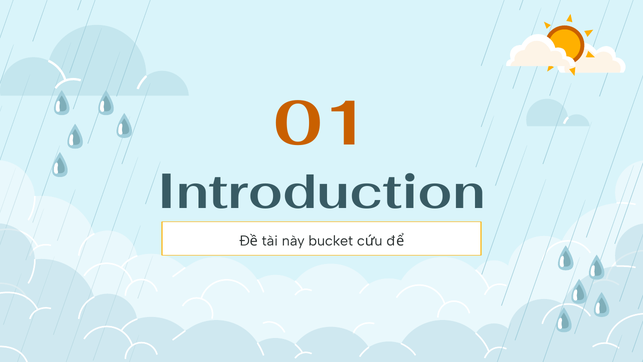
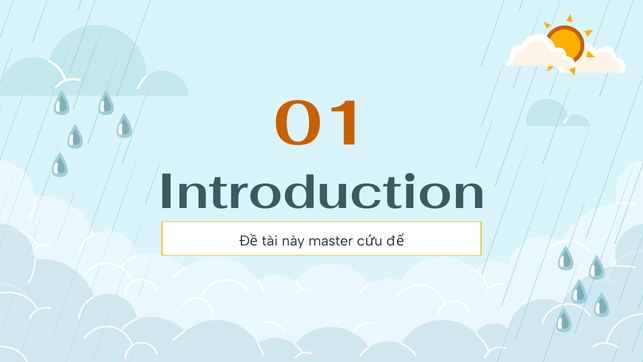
bucket: bucket -> master
